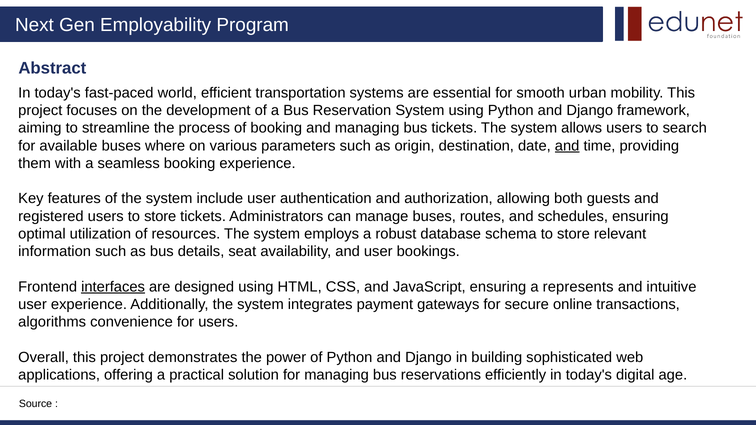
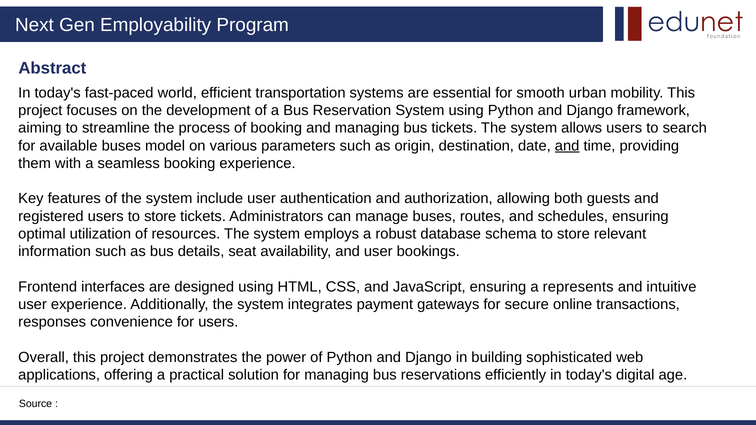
where: where -> model
interfaces underline: present -> none
algorithms: algorithms -> responses
